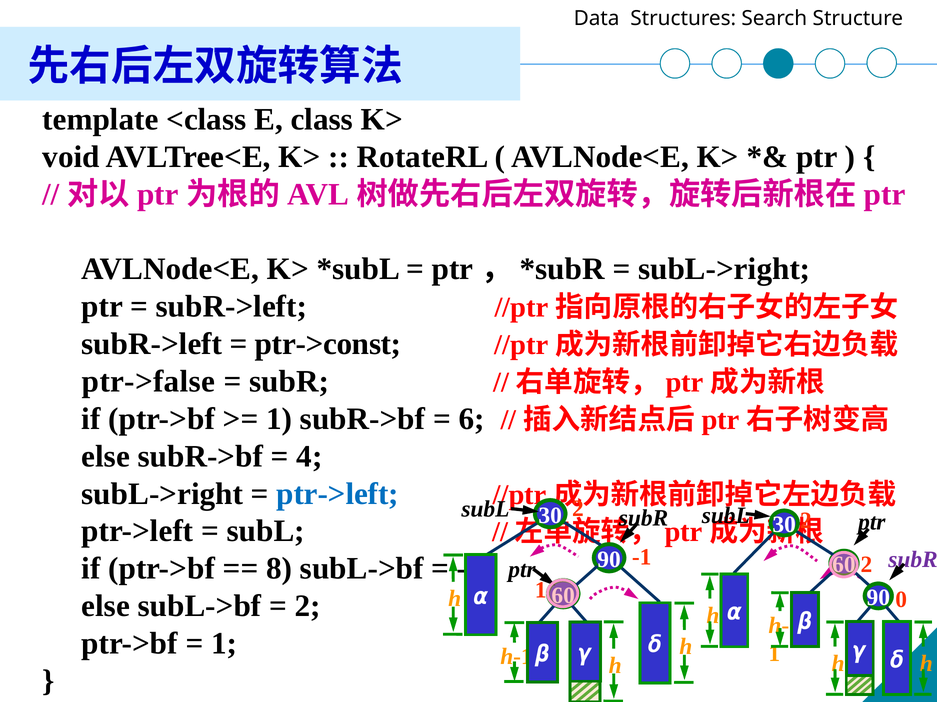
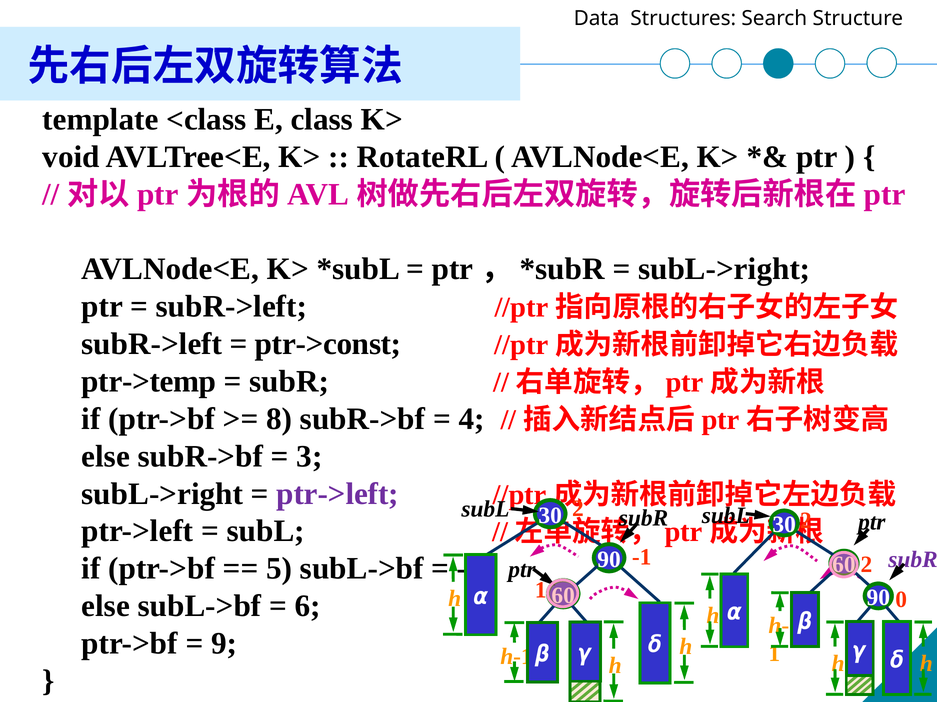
ptr->false: ptr->false -> ptr->temp
1 at (279, 419): 1 -> 8
6: 6 -> 4
4: 4 -> 3
ptr->left at (338, 494) colour: blue -> purple
8: 8 -> 5
2 at (308, 607): 2 -> 6
1 at (224, 644): 1 -> 9
